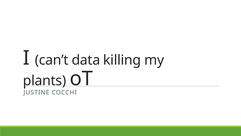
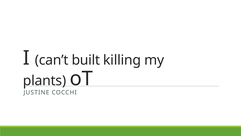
data: data -> built
